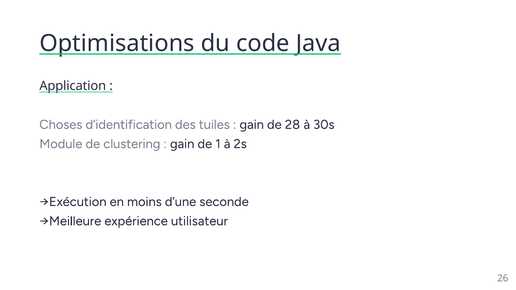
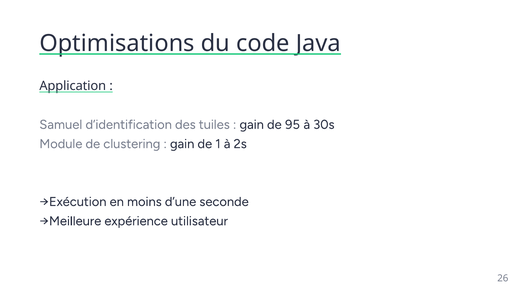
Choses: Choses -> Samuel
28: 28 -> 95
